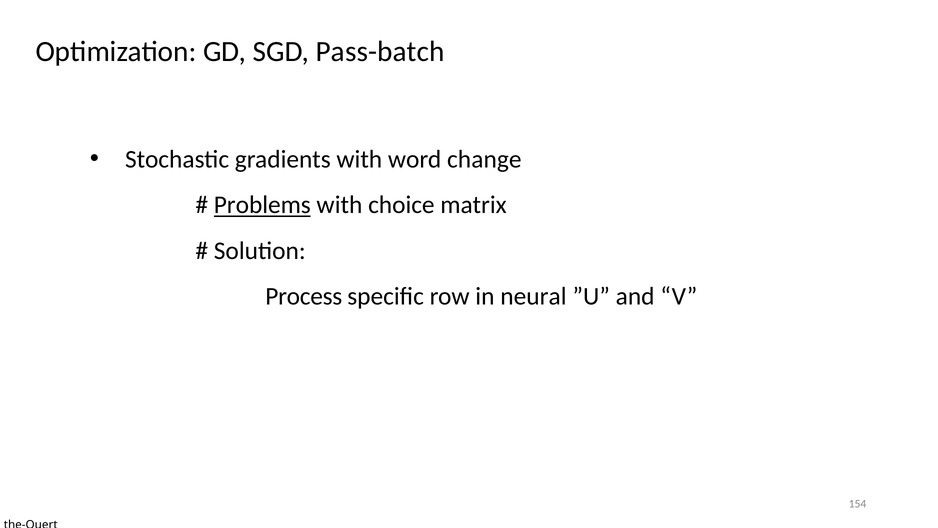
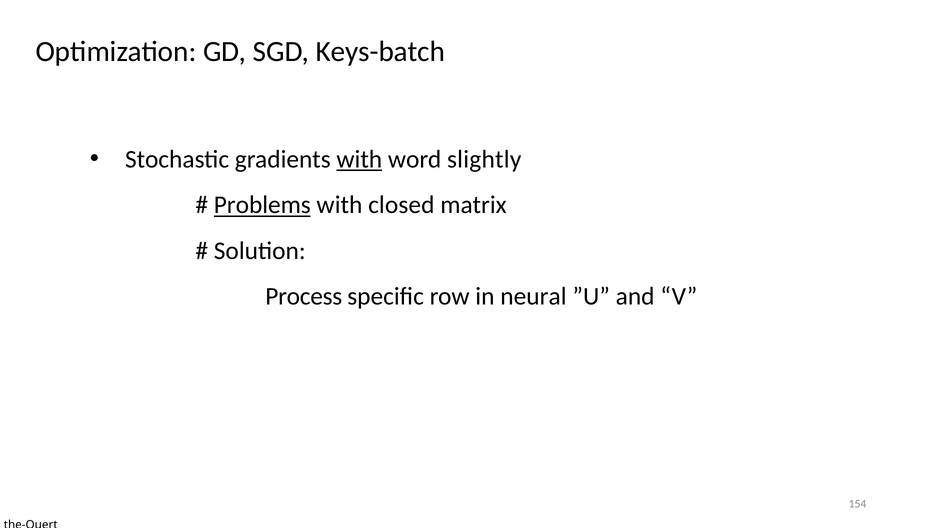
Pass-batch: Pass-batch -> Keys-batch
with at (359, 159) underline: none -> present
change: change -> slightly
choice: choice -> closed
